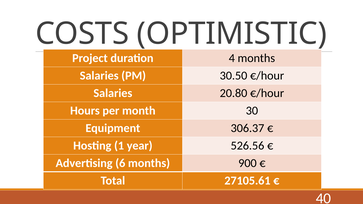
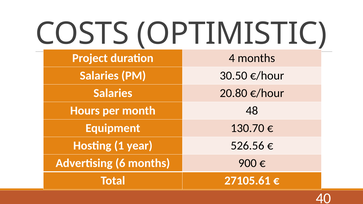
30: 30 -> 48
306.37: 306.37 -> 130.70
